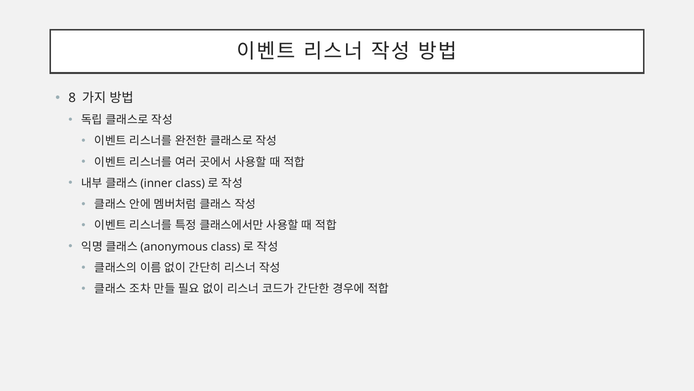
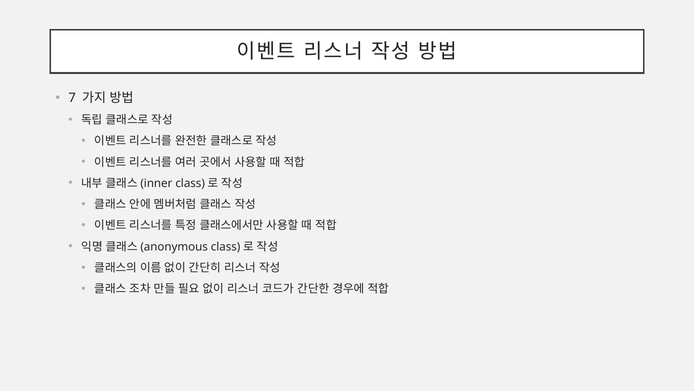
8: 8 -> 7
